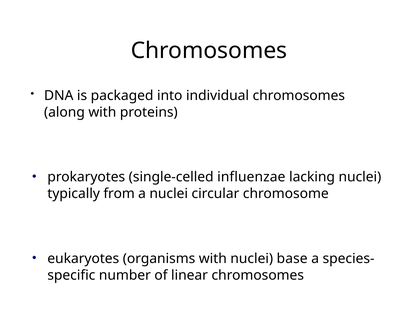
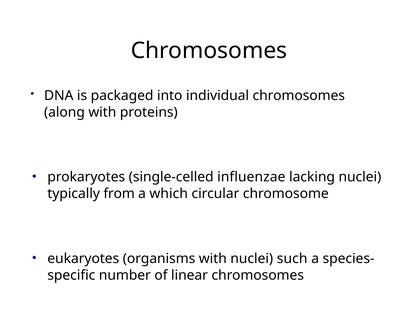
a nuclei: nuclei -> which
base: base -> such
